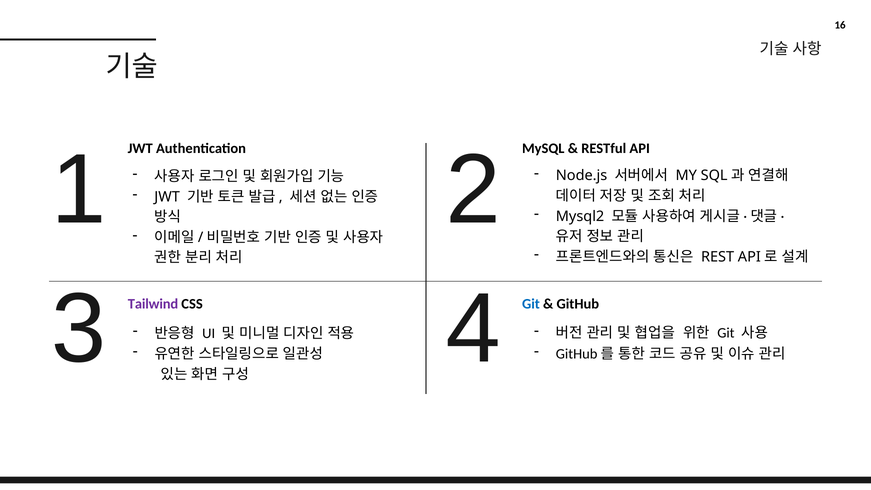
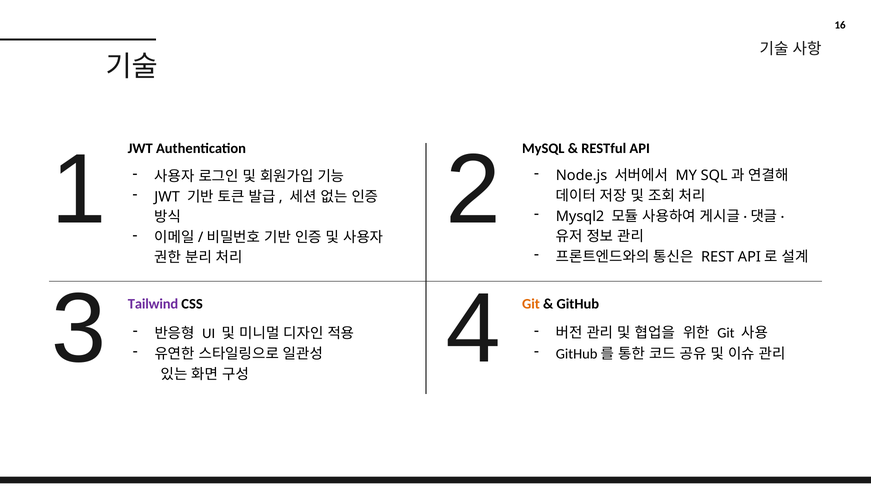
Git at (531, 304) colour: blue -> orange
